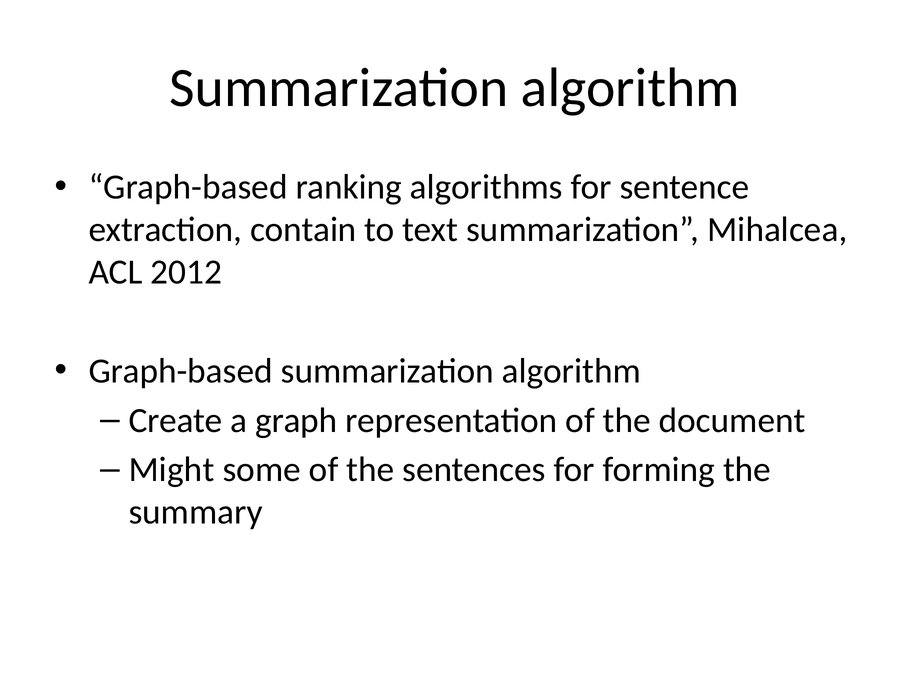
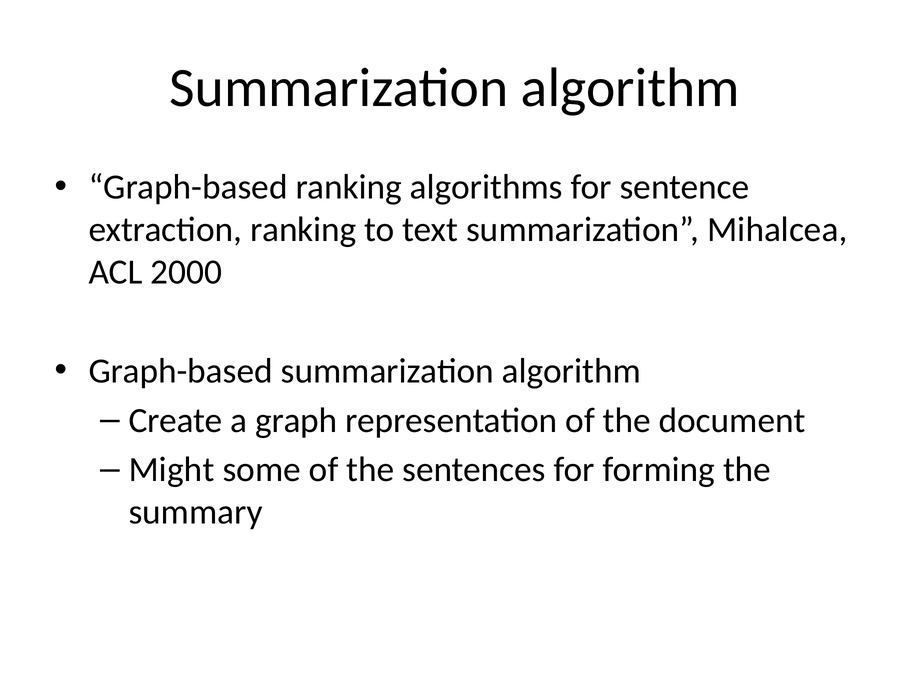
extraction contain: contain -> ranking
2012: 2012 -> 2000
